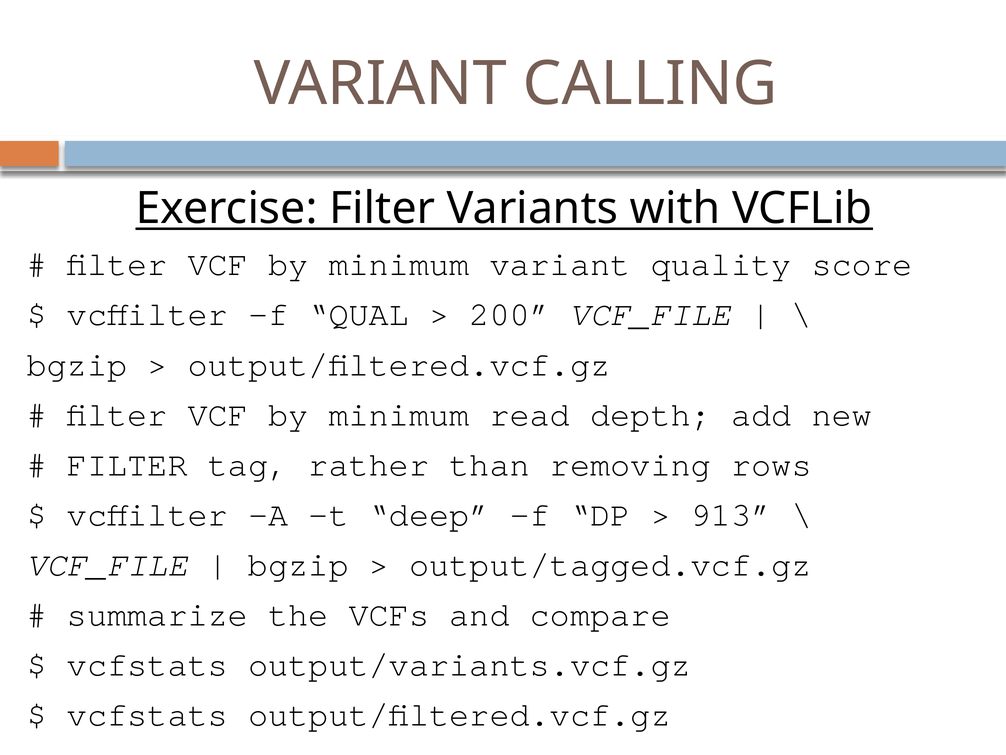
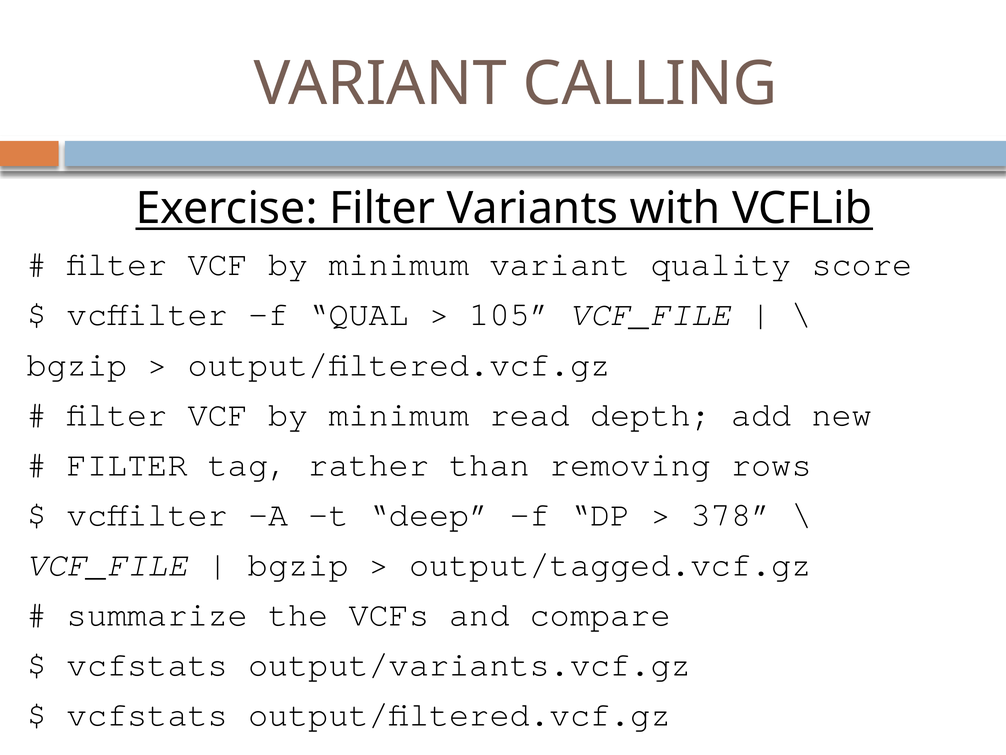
200: 200 -> 105
913: 913 -> 378
